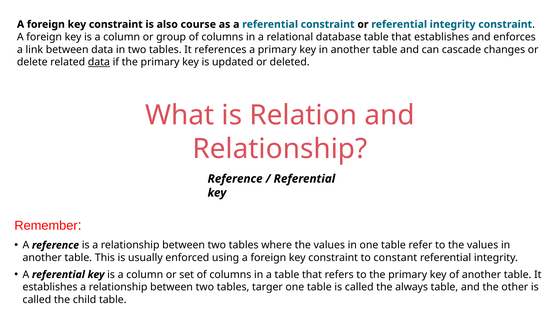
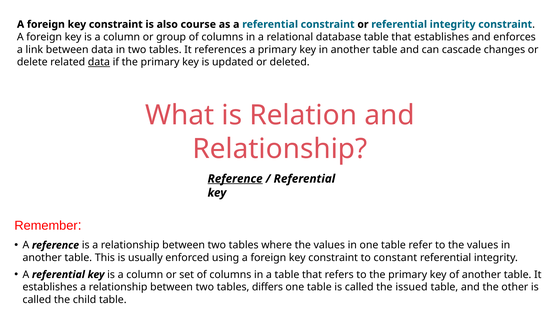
Reference at (235, 179) underline: none -> present
targer: targer -> differs
always: always -> issued
